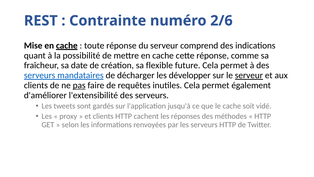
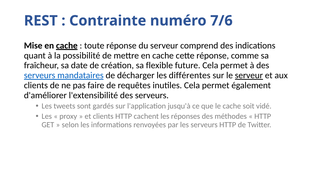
2/6: 2/6 -> 7/6
développer: développer -> différentes
pas underline: present -> none
